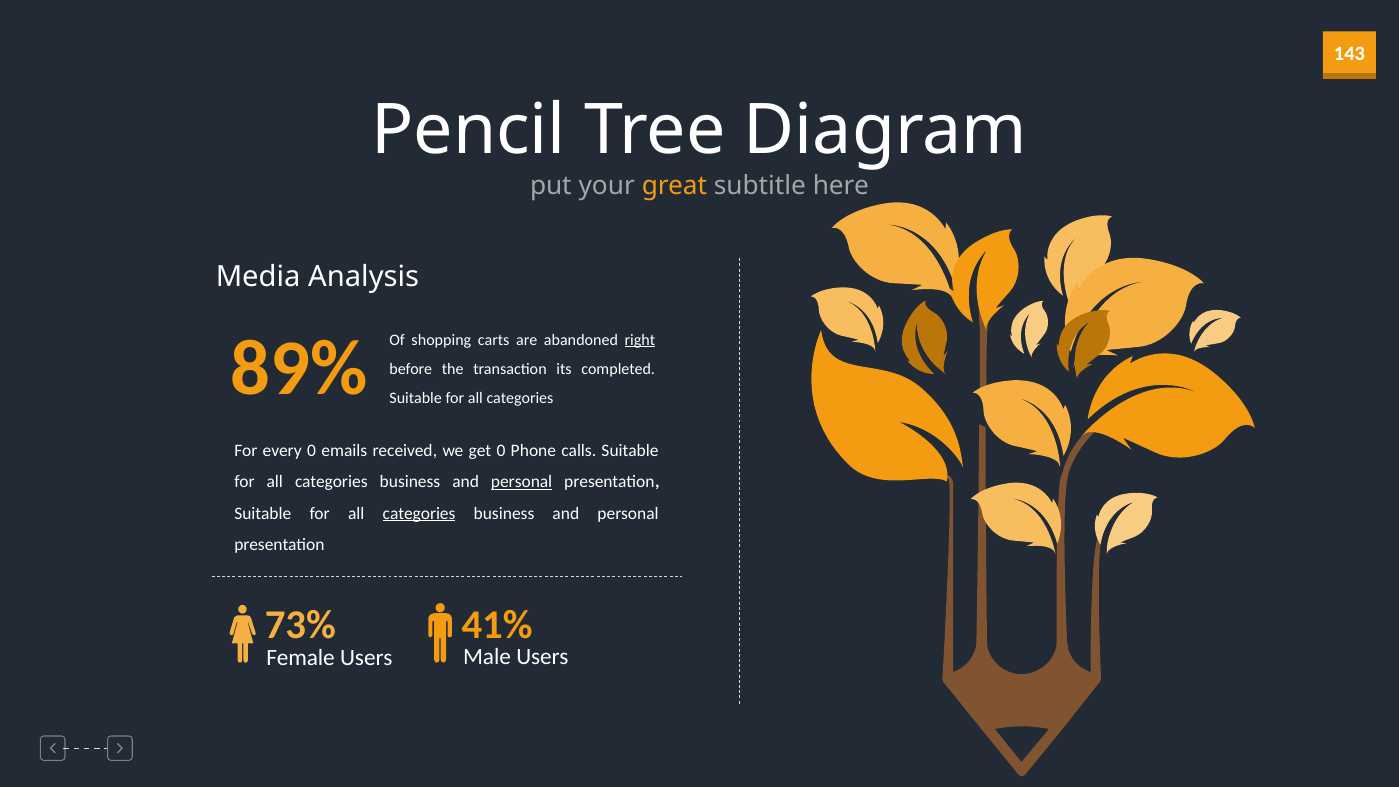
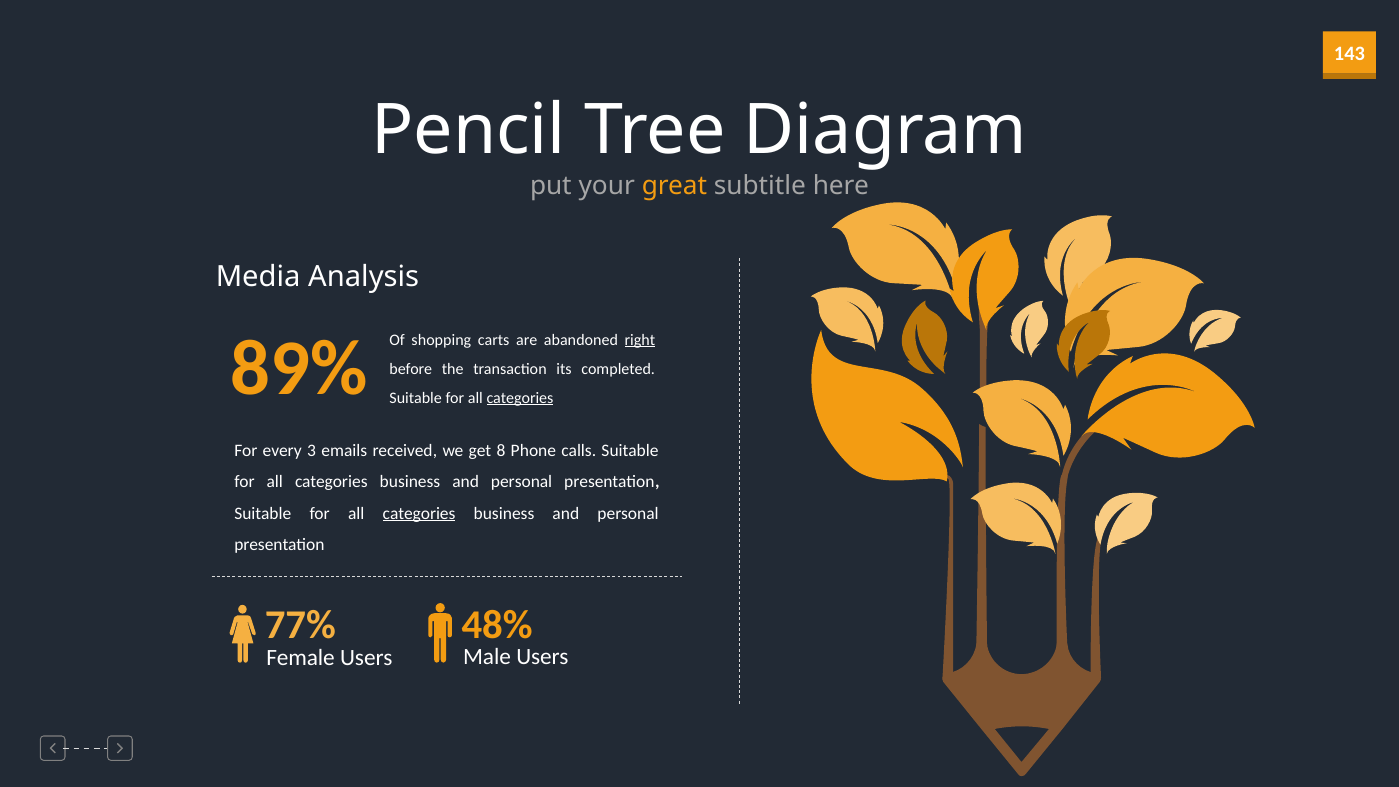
categories at (520, 398) underline: none -> present
every 0: 0 -> 3
get 0: 0 -> 8
personal at (522, 482) underline: present -> none
73%: 73% -> 77%
41%: 41% -> 48%
